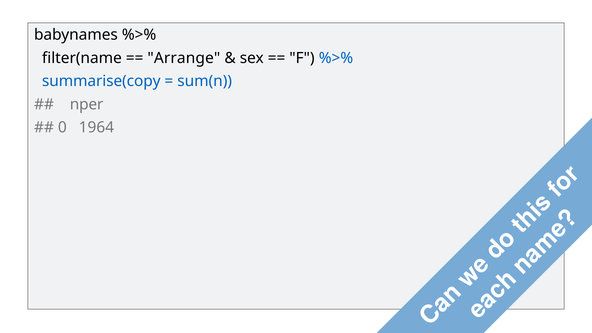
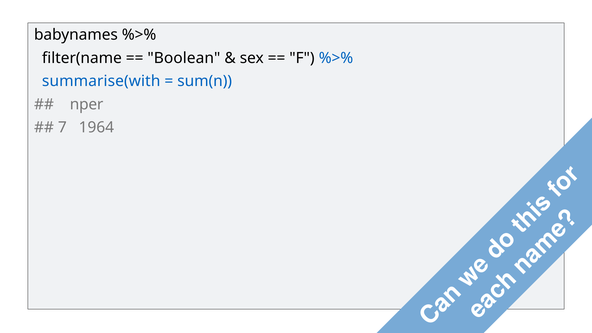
Arrange: Arrange -> Boolean
summarise(copy: summarise(copy -> summarise(with
0: 0 -> 7
